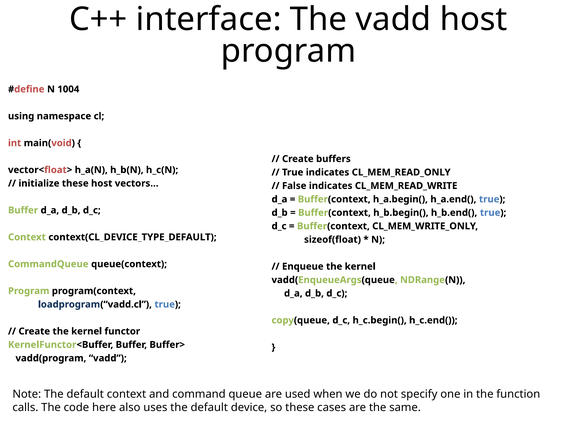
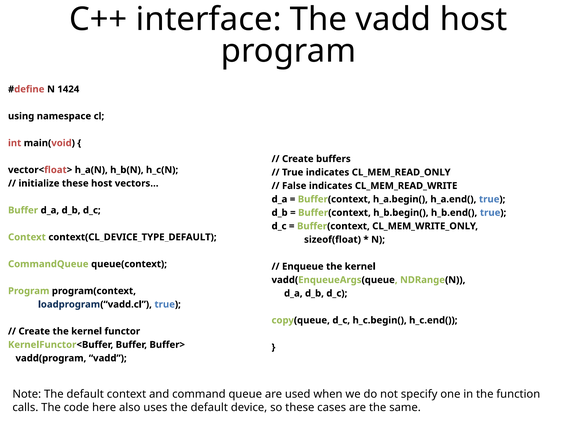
1004: 1004 -> 1424
